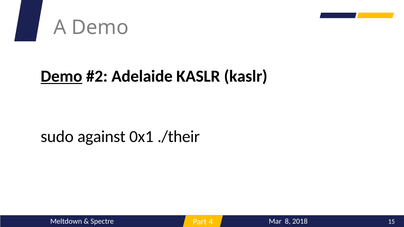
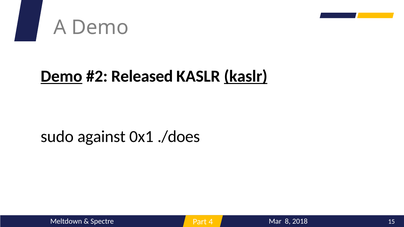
Adelaide: Adelaide -> Released
kaslr at (246, 76) underline: none -> present
./their: ./their -> ./does
